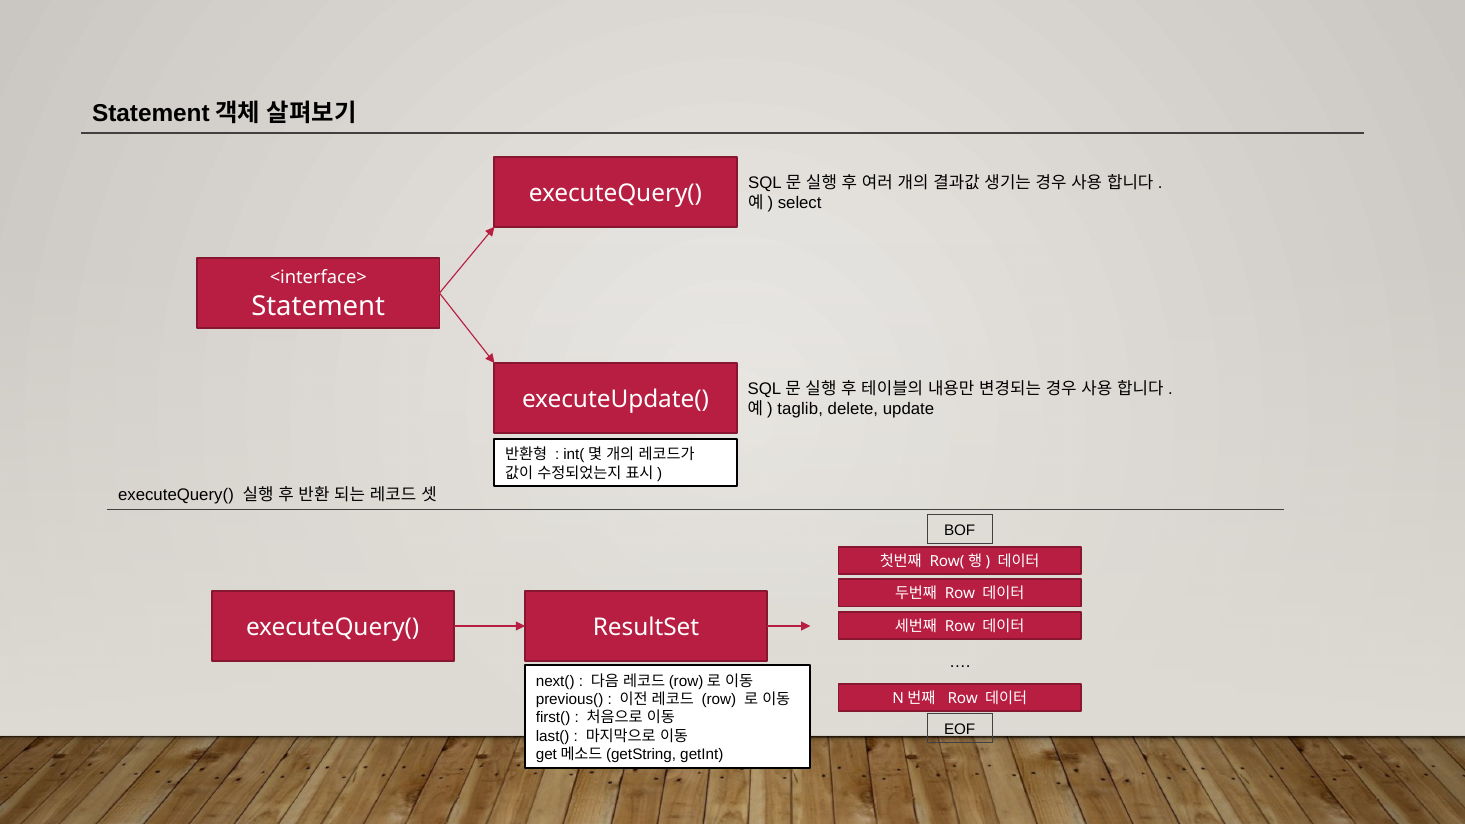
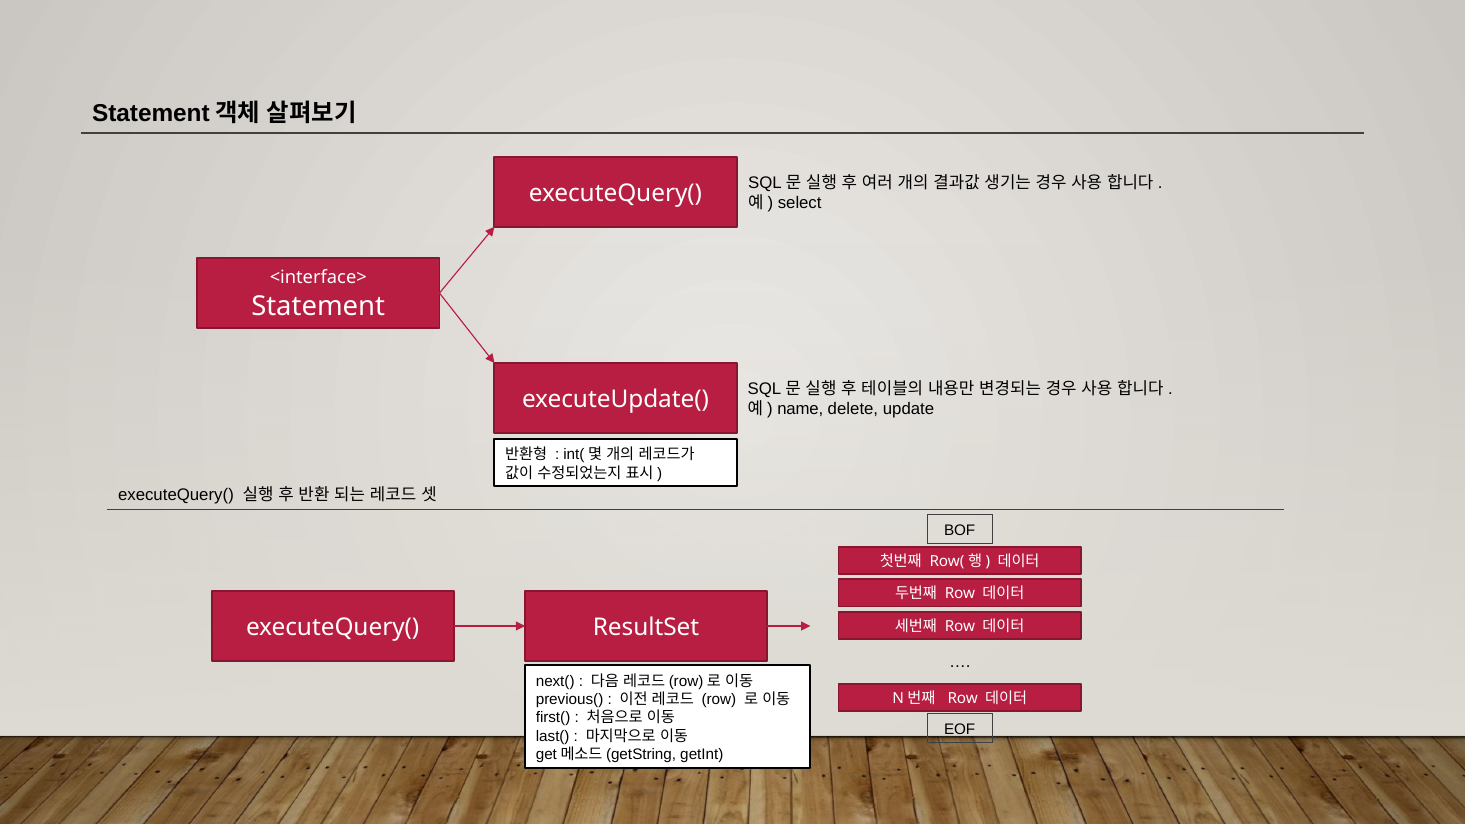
taglib: taglib -> name
